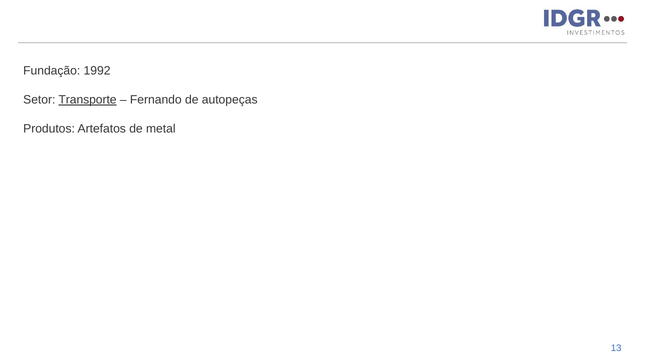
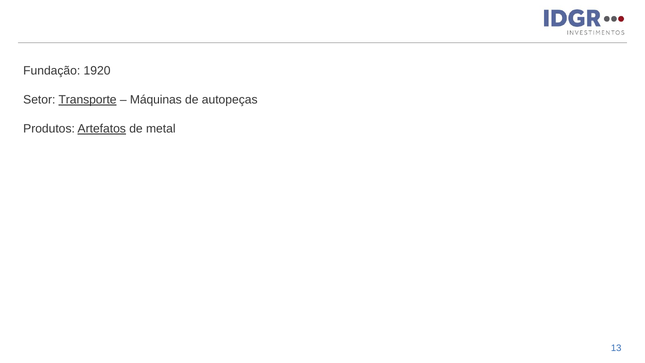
1992: 1992 -> 1920
Fernando: Fernando -> Máquinas
Artefatos underline: none -> present
